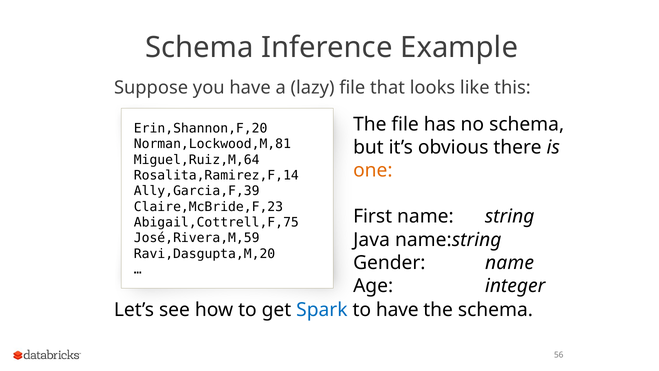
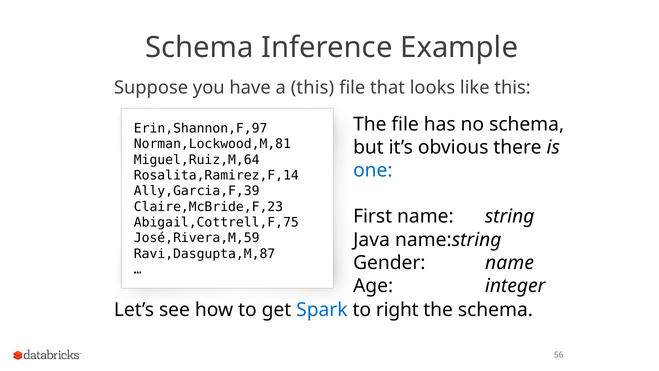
a lazy: lazy -> this
Erin,Shannon,F,20: Erin,Shannon,F,20 -> Erin,Shannon,F,97
one colour: orange -> blue
Ravi,Dasgupta,M,20: Ravi,Dasgupta,M,20 -> Ravi,Dasgupta,M,87
to have: have -> right
